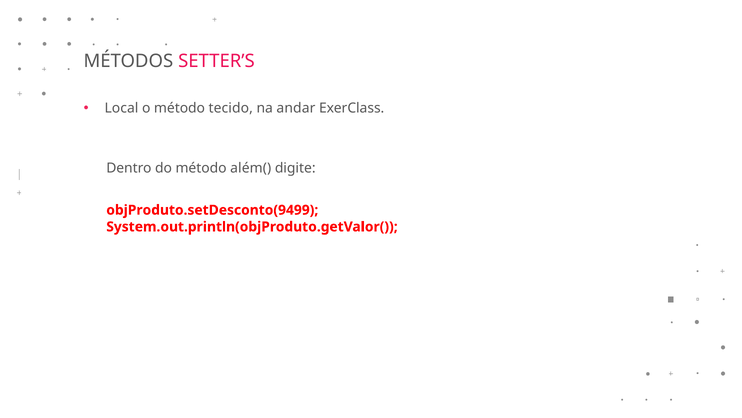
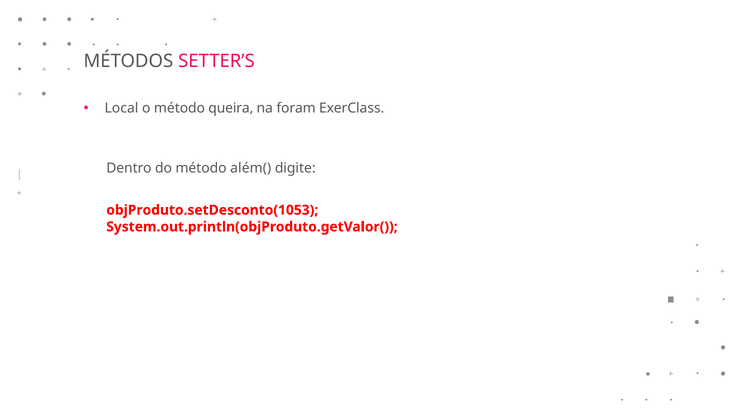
tecido: tecido -> queira
andar: andar -> foram
objProduto.setDesconto(9499: objProduto.setDesconto(9499 -> objProduto.setDesconto(1053
